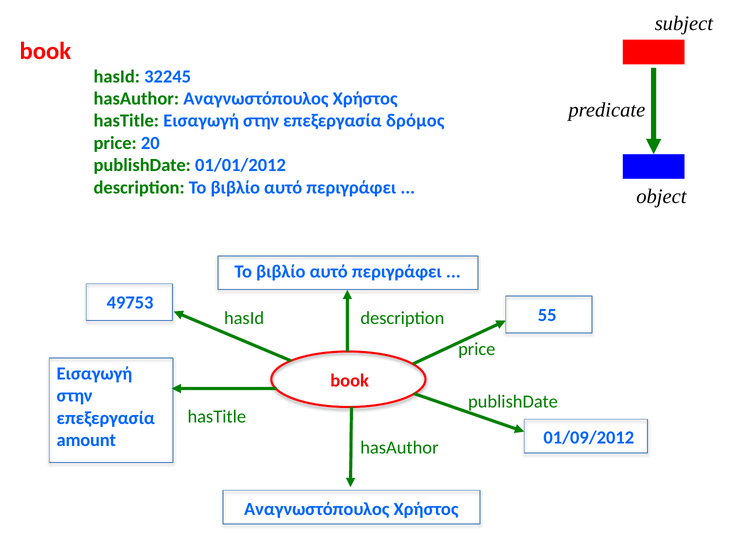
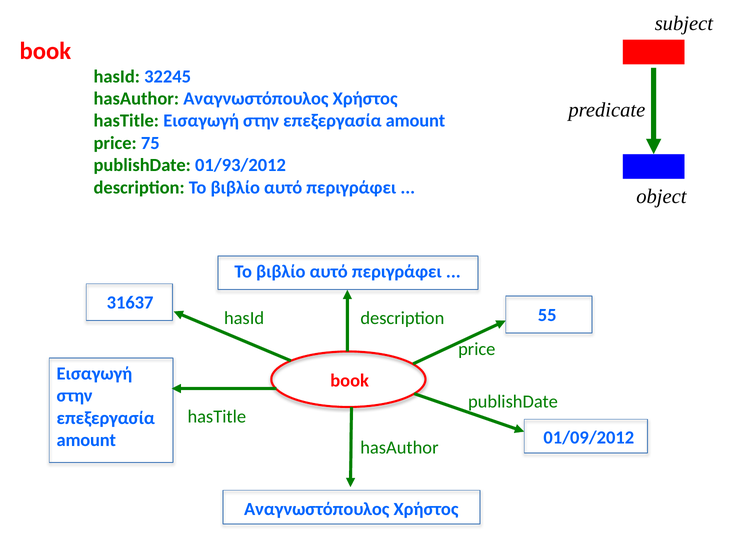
δρόμος at (415, 121): δρόμος -> amount
20: 20 -> 75
01/01/2012: 01/01/2012 -> 01/93/2012
49753: 49753 -> 31637
